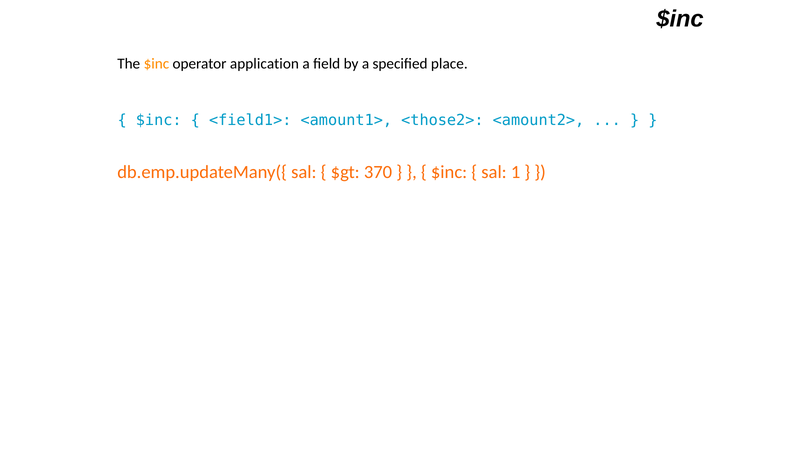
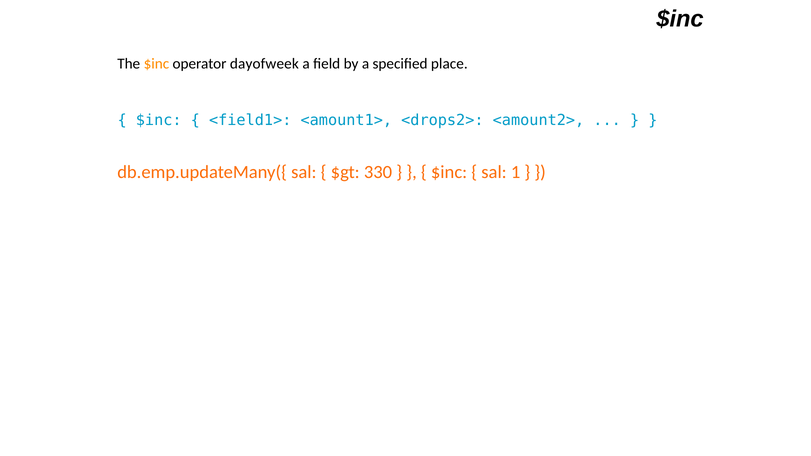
application: application -> dayofweek
<those2>: <those2> -> <drops2>
370: 370 -> 330
